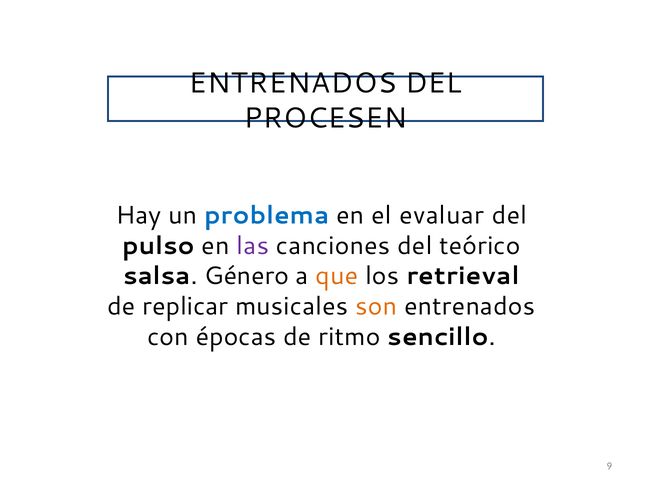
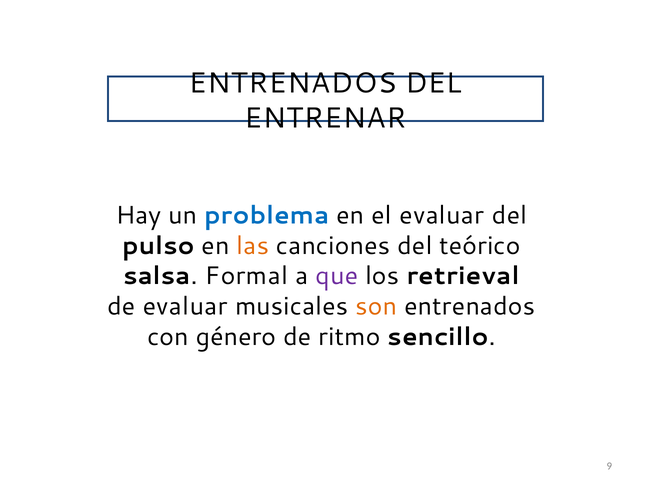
PROCESEN: PROCESEN -> ENTRENAR
las colour: purple -> orange
Género: Género -> Formal
que colour: orange -> purple
de replicar: replicar -> evaluar
épocas: épocas -> género
